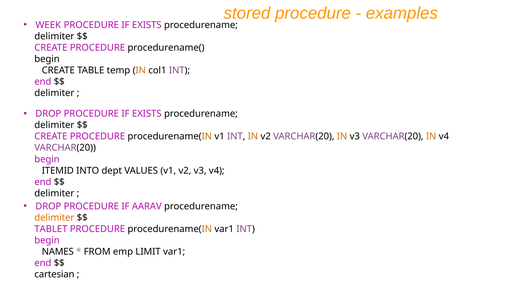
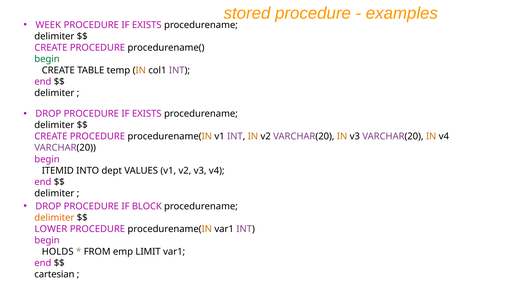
begin at (47, 59) colour: black -> green
AARAV: AARAV -> BLOCK
TABLET: TABLET -> LOWER
NAMES: NAMES -> HOLDS
